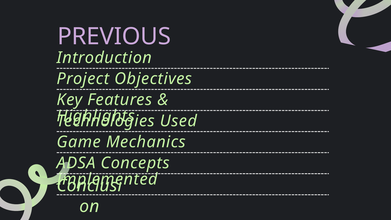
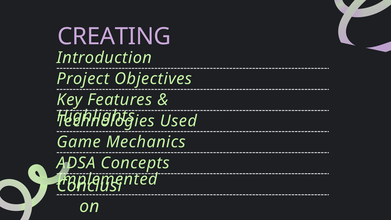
PREVIOUS: PREVIOUS -> CREATING
